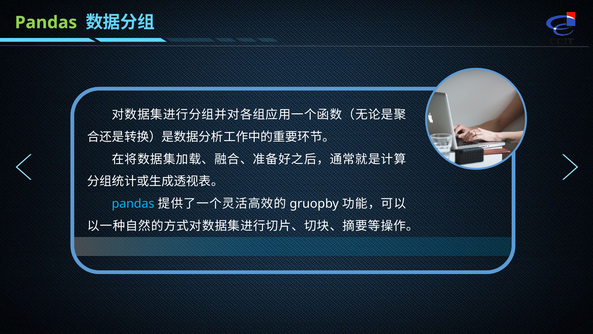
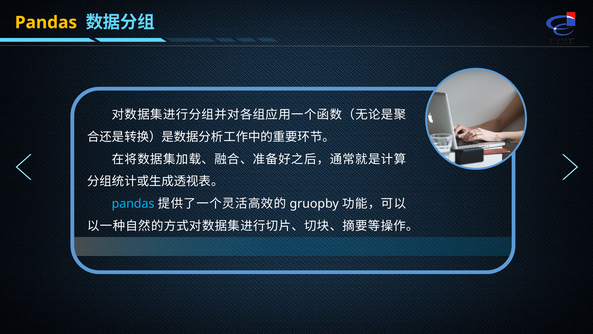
Pandas at (46, 22) colour: light green -> yellow
